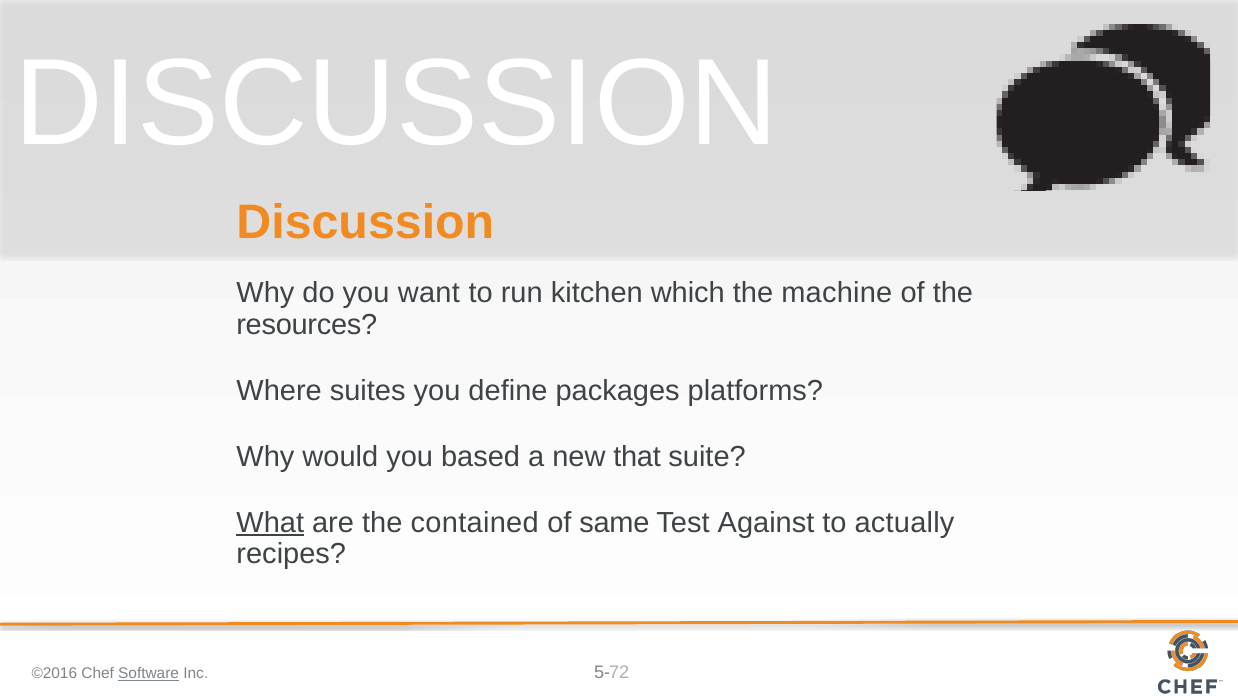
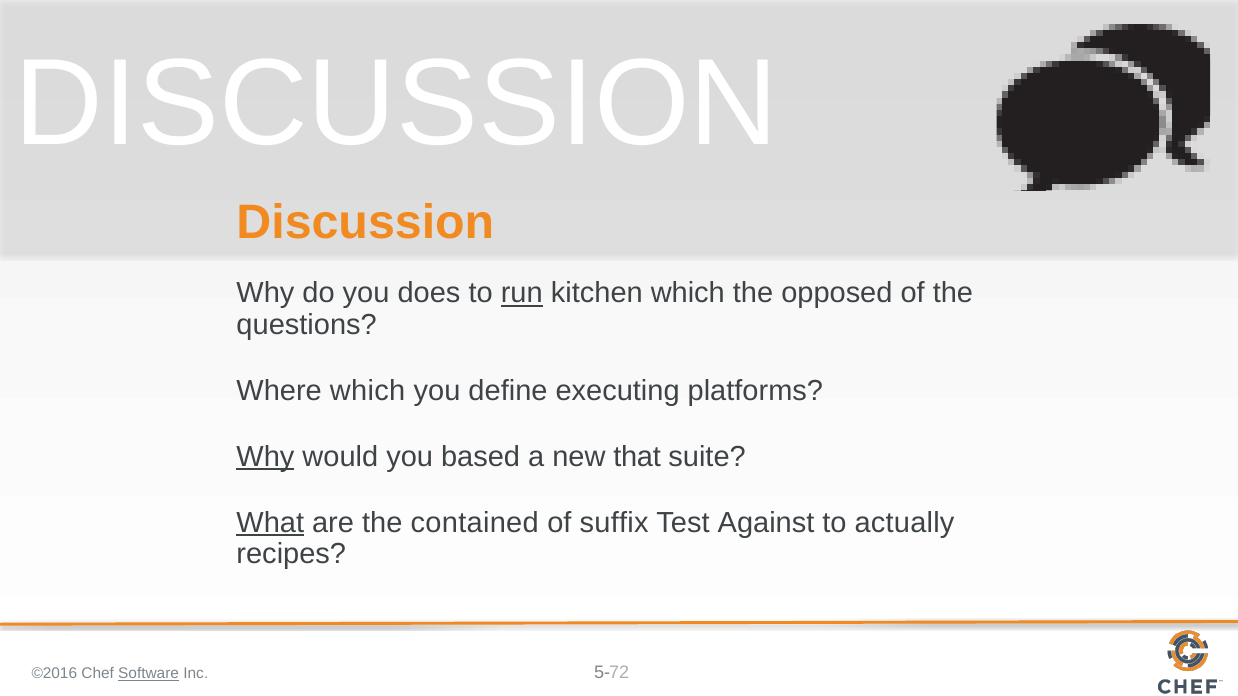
want: want -> does
run underline: none -> present
machine: machine -> opposed
resources: resources -> questions
Where suites: suites -> which
packages: packages -> executing
Why at (265, 457) underline: none -> present
same: same -> suffix
